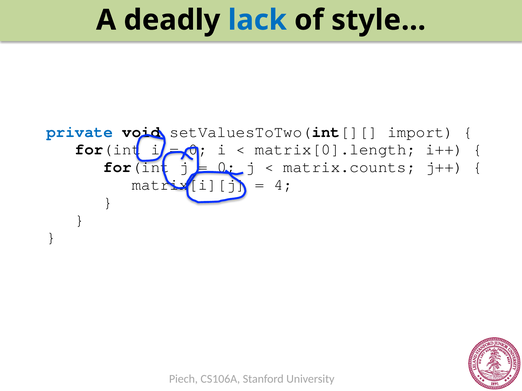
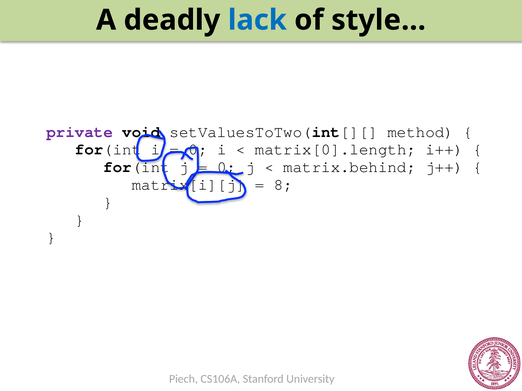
private colour: blue -> purple
import: import -> method
matrix.counts: matrix.counts -> matrix.behind
4: 4 -> 8
